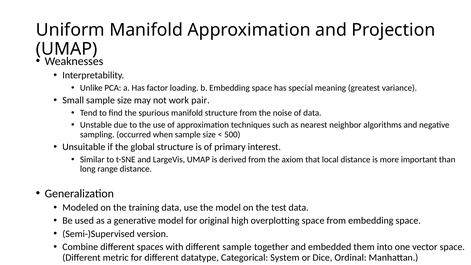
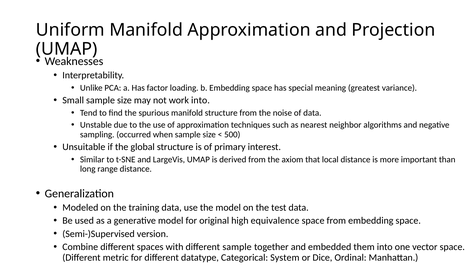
work pair: pair -> into
overplotting: overplotting -> equivalence
